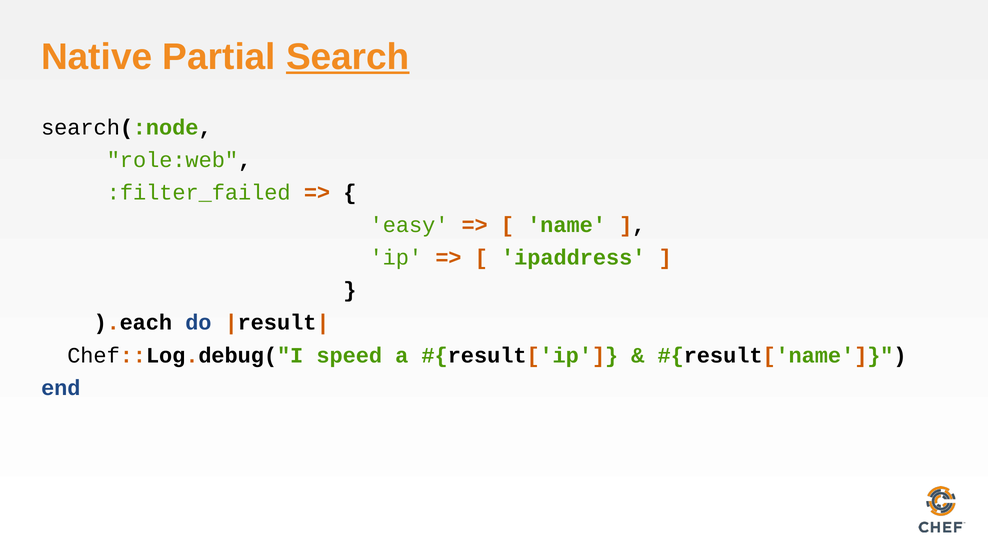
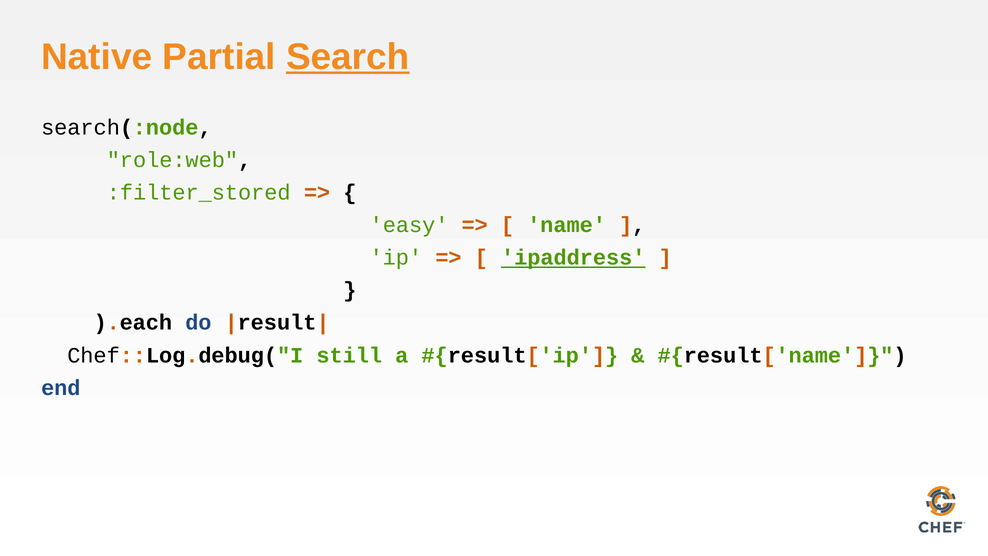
:filter_failed: :filter_failed -> :filter_stored
ipaddress underline: none -> present
speed: speed -> still
